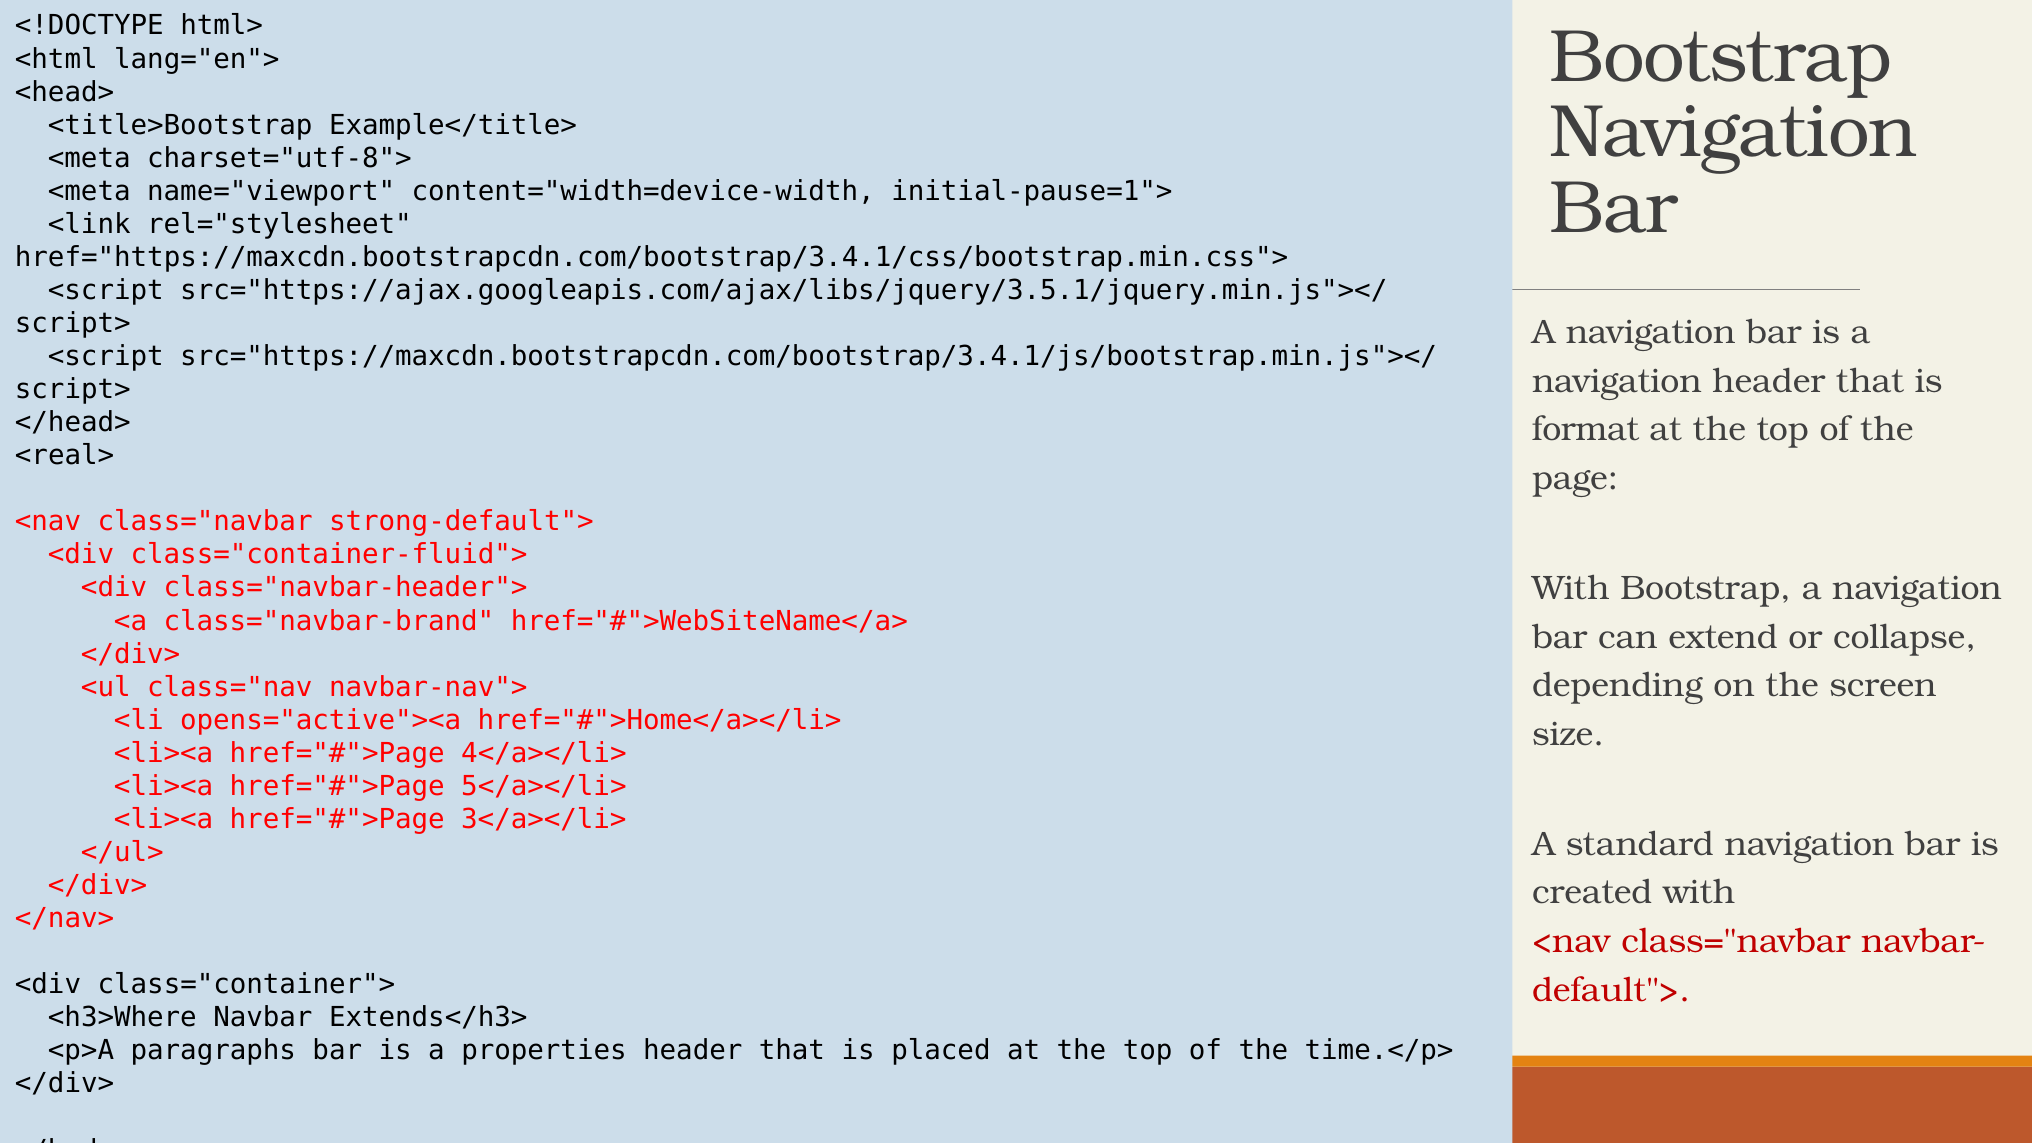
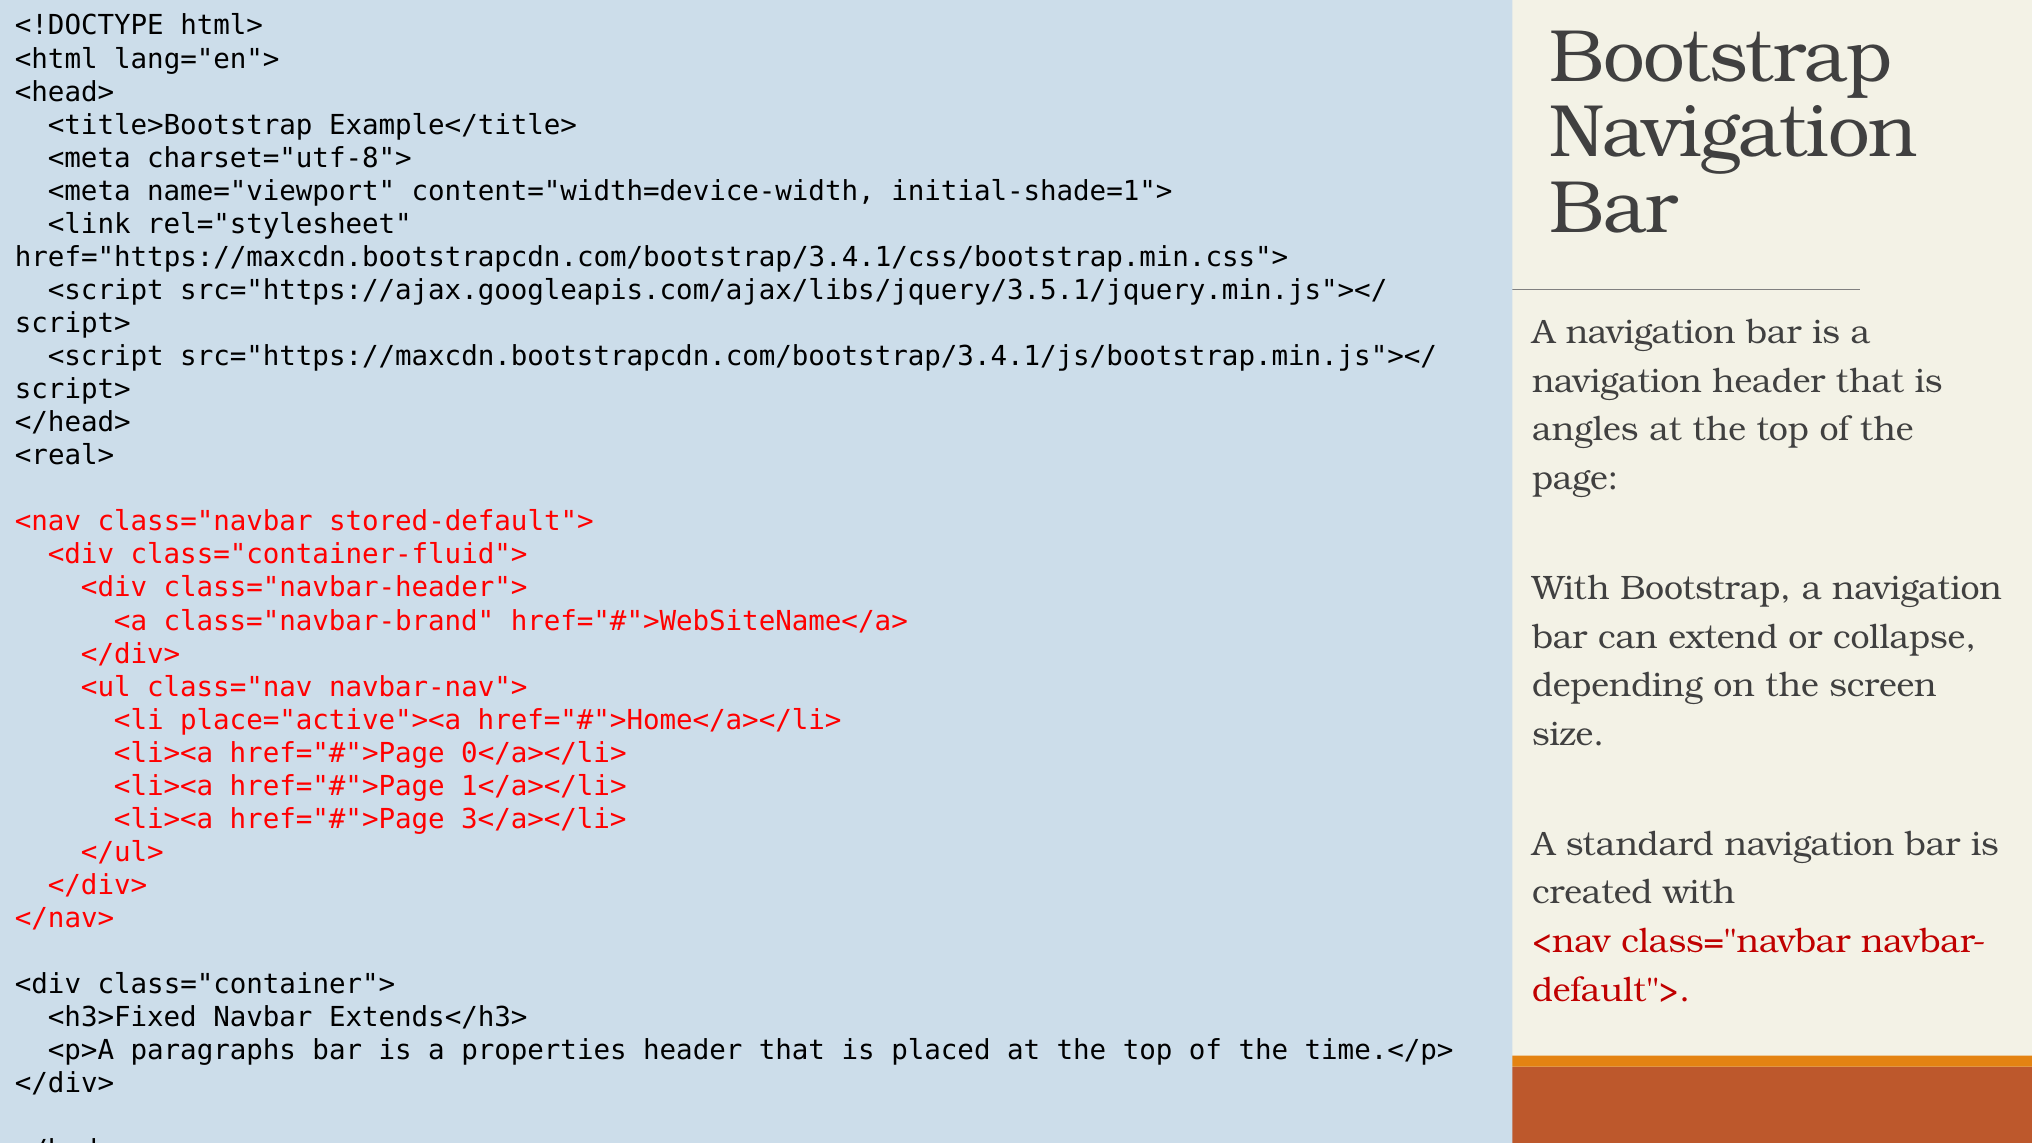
initial-pause=1">: initial-pause=1"> -> initial-shade=1">
format: format -> angles
strong-default">: strong-default"> -> stored-default">
opens="active"><a: opens="active"><a -> place="active"><a
4</a></li>: 4</a></li> -> 0</a></li>
5</a></li>: 5</a></li> -> 1</a></li>
<h3>Where: <h3>Where -> <h3>Fixed
